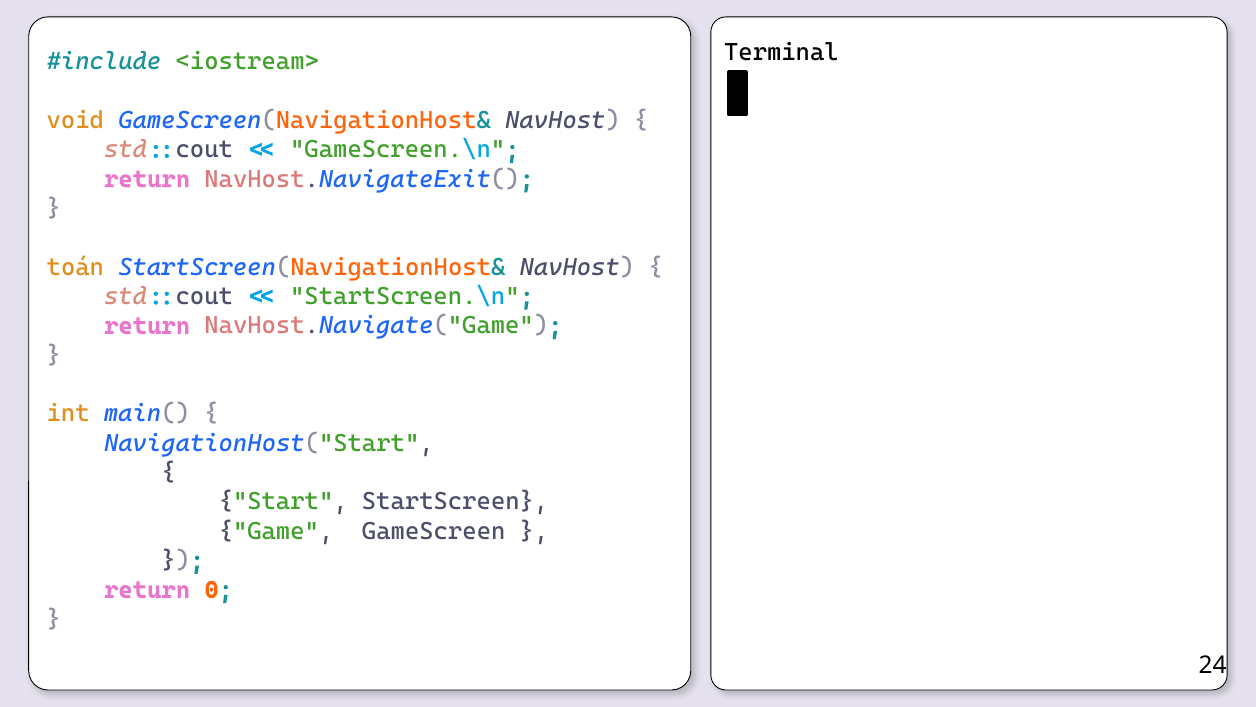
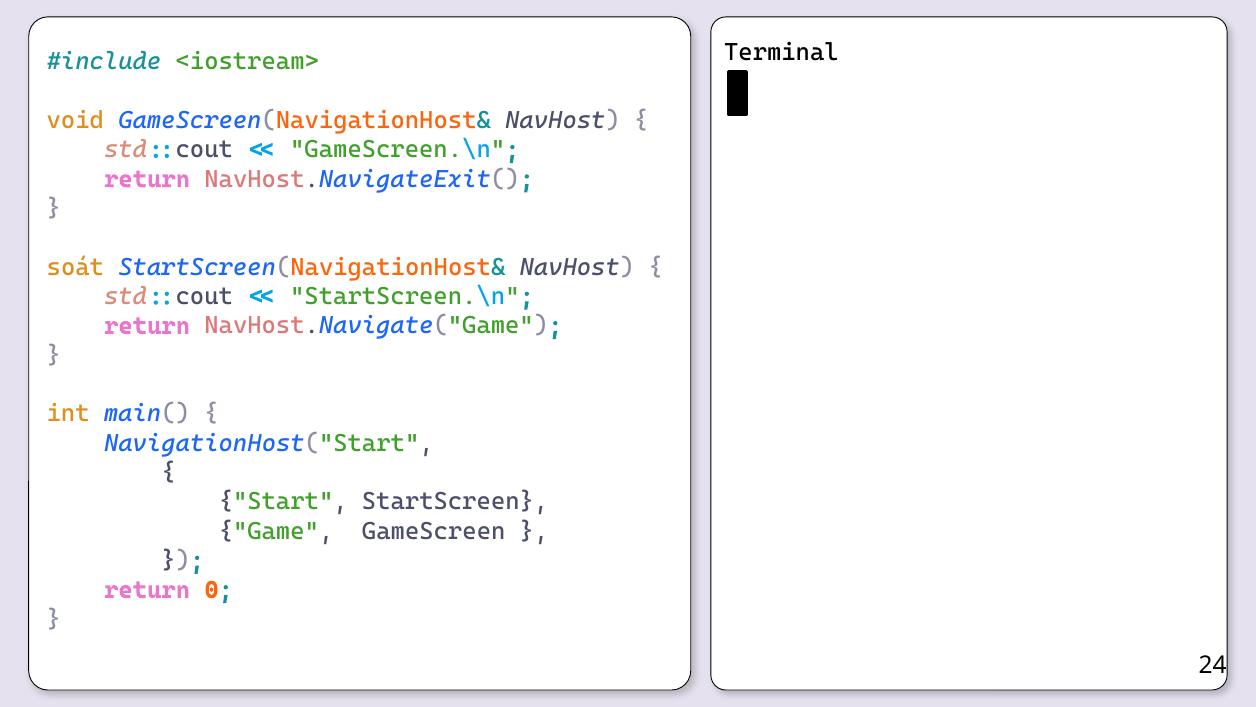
toán: toán -> soát
